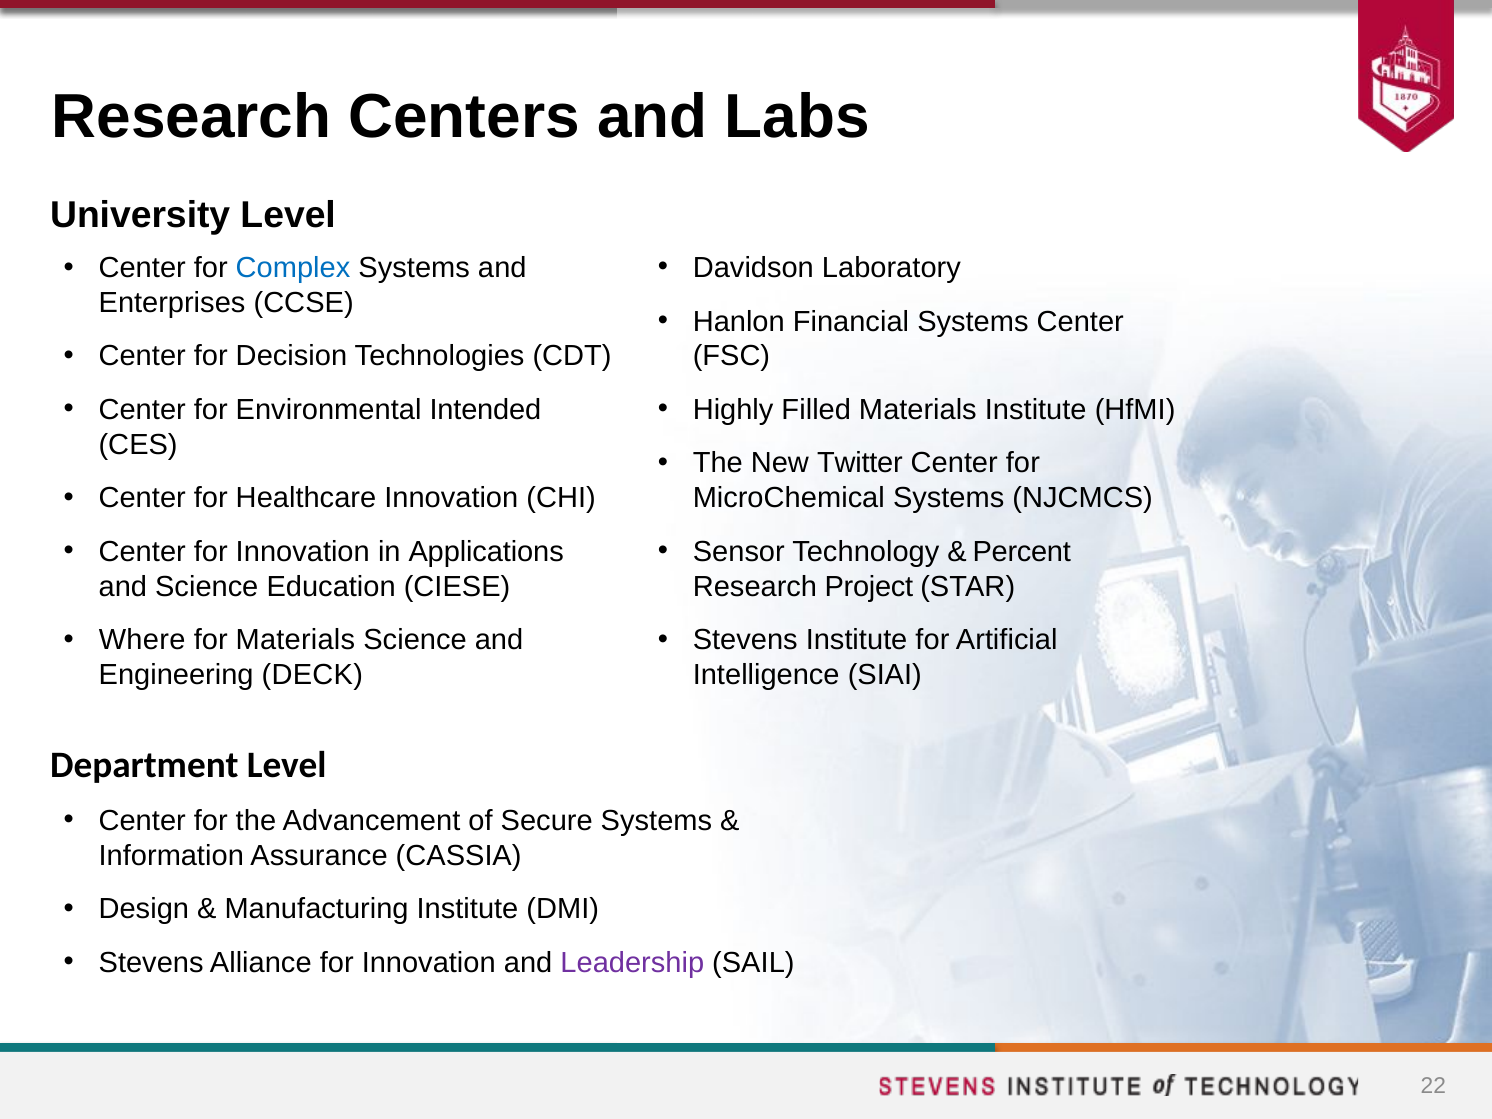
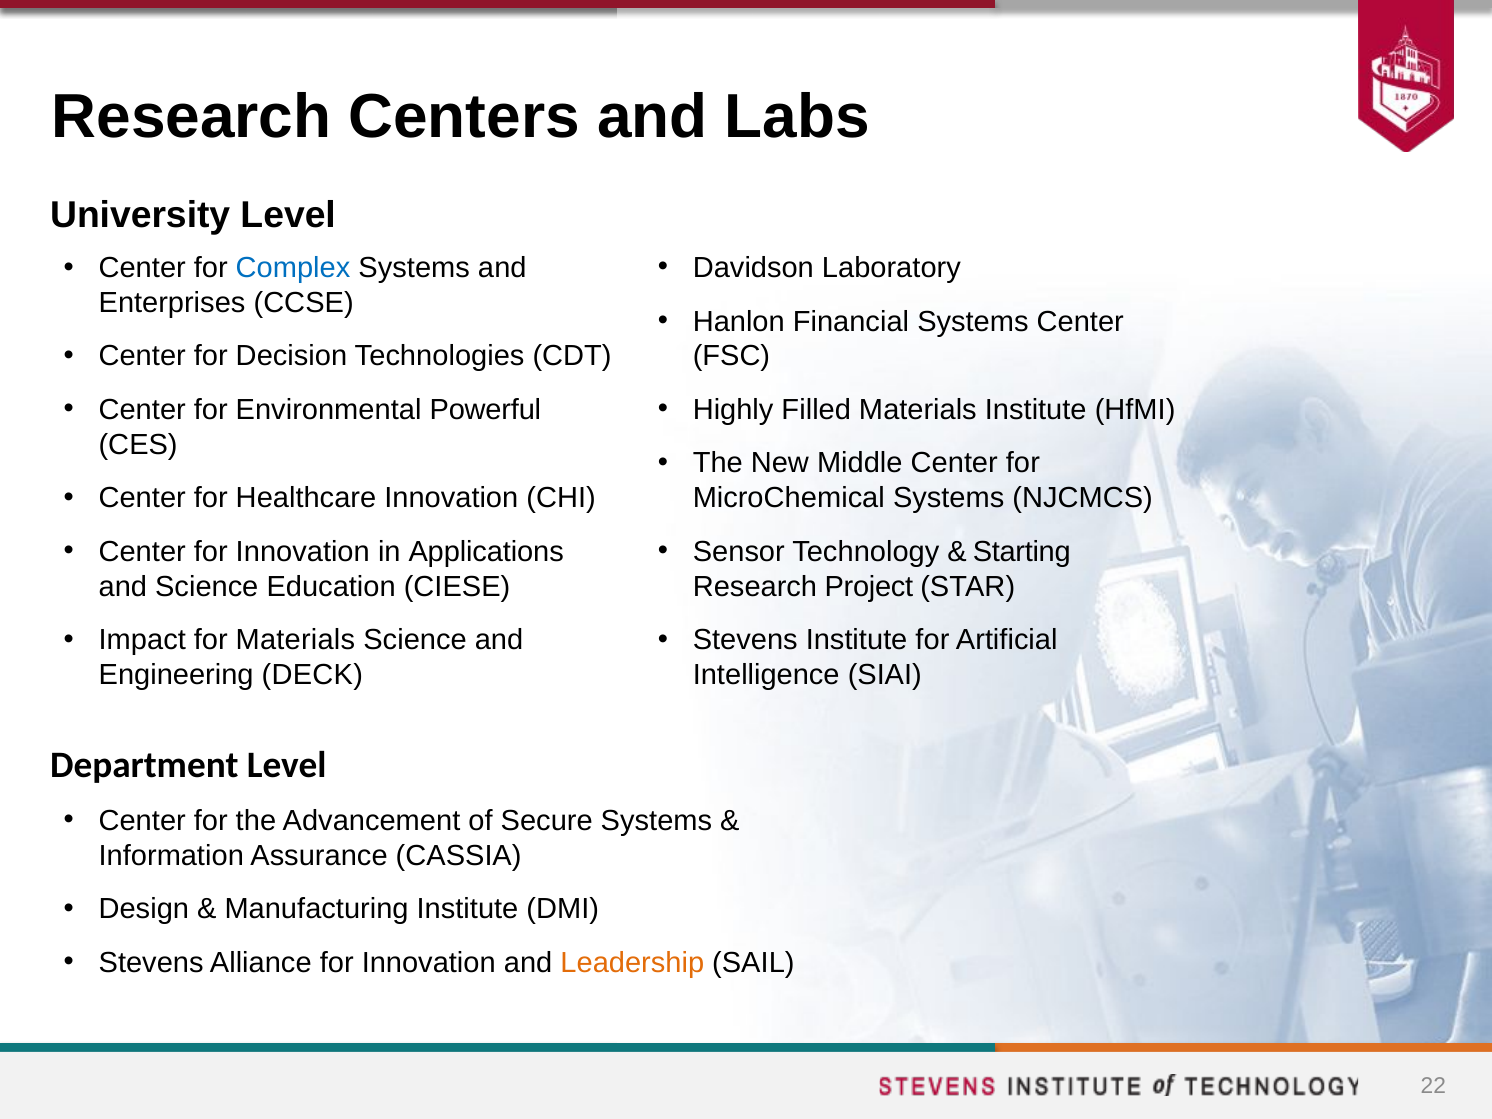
Intended: Intended -> Powerful
Twitter: Twitter -> Middle
Percent: Percent -> Starting
Where: Where -> Impact
Leadership colour: purple -> orange
